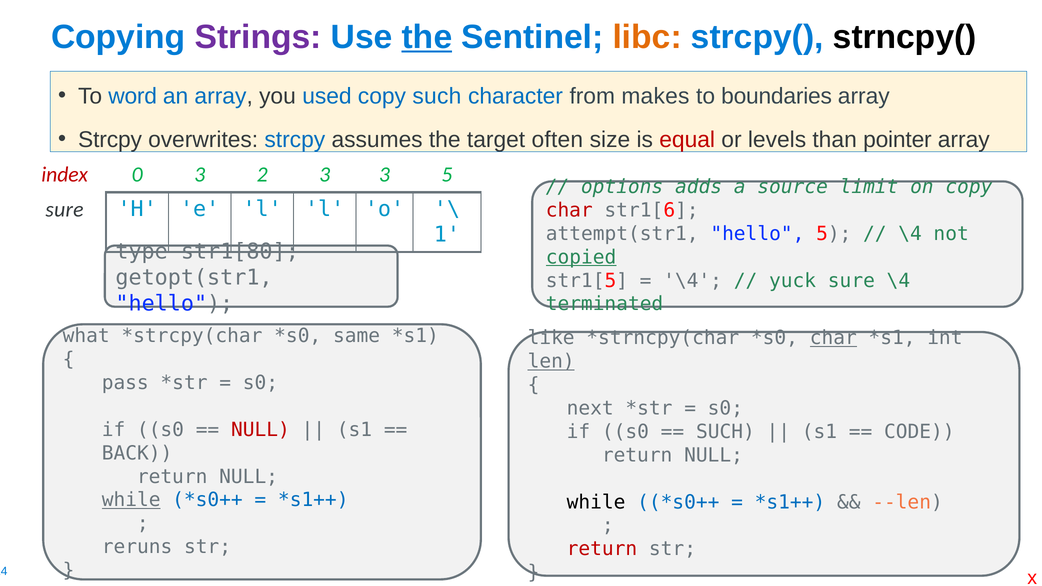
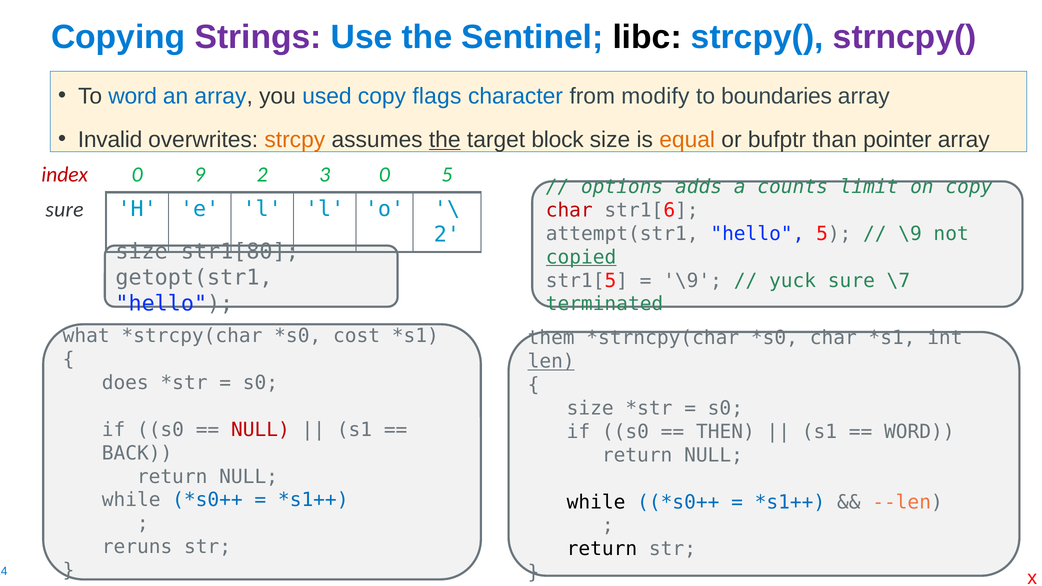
the at (427, 37) underline: present -> none
libc colour: orange -> black
strncpy( colour: black -> purple
copy such: such -> flags
makes: makes -> modify
Strcpy at (110, 140): Strcpy -> Invalid
strcpy at (295, 140) colour: blue -> orange
the at (445, 140) underline: none -> present
often: often -> block
equal colour: red -> orange
levels: levels -> bufptr
0 3: 3 -> 9
3 3: 3 -> 0
source: source -> counts
1 at (447, 234): 1 -> 2
\4 at (910, 234): \4 -> \9
type at (142, 252): type -> size
\4 at (693, 281): \4 -> \9
sure \4: \4 -> \7
same: same -> cost
like: like -> them
char at (833, 338) underline: present -> none
pass: pass -> does
next at (590, 408): next -> size
SUCH at (725, 432): SUCH -> THEN
CODE at (919, 432): CODE -> WORD
while at (131, 500) underline: present -> none
return at (602, 549) colour: red -> black
